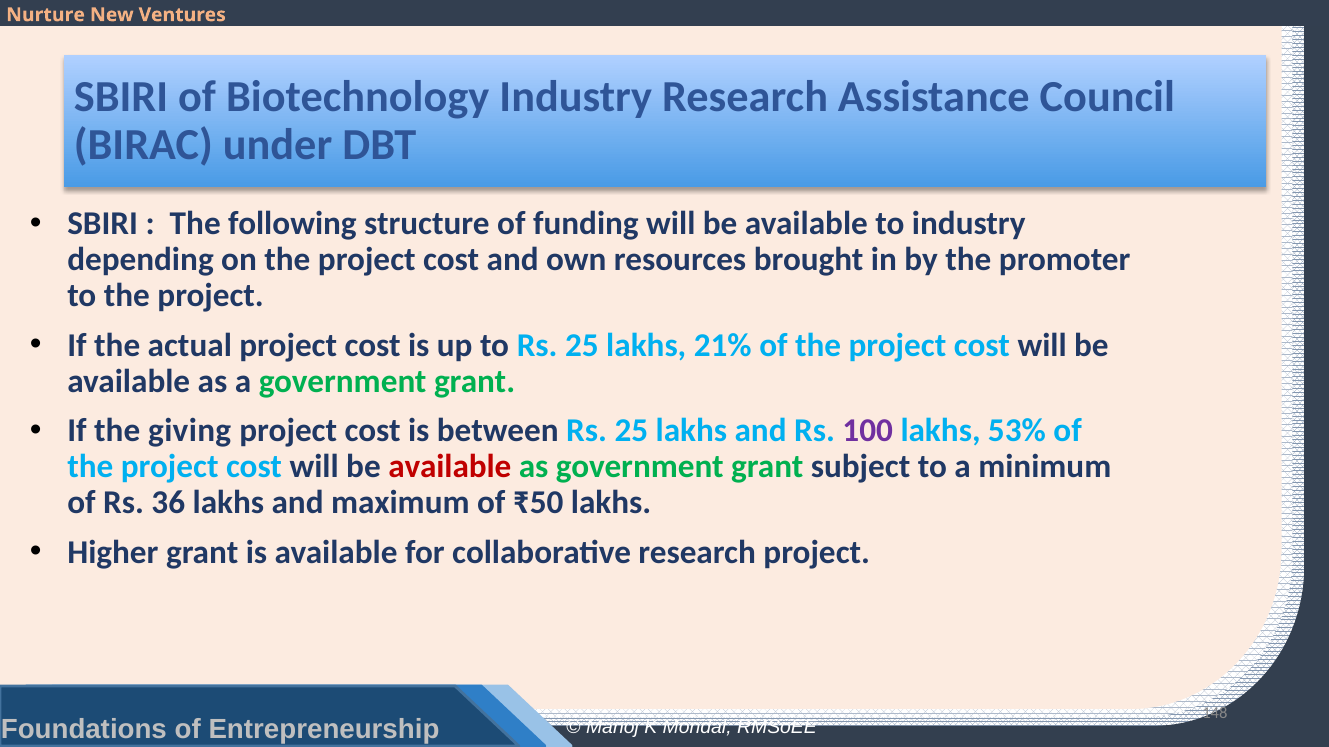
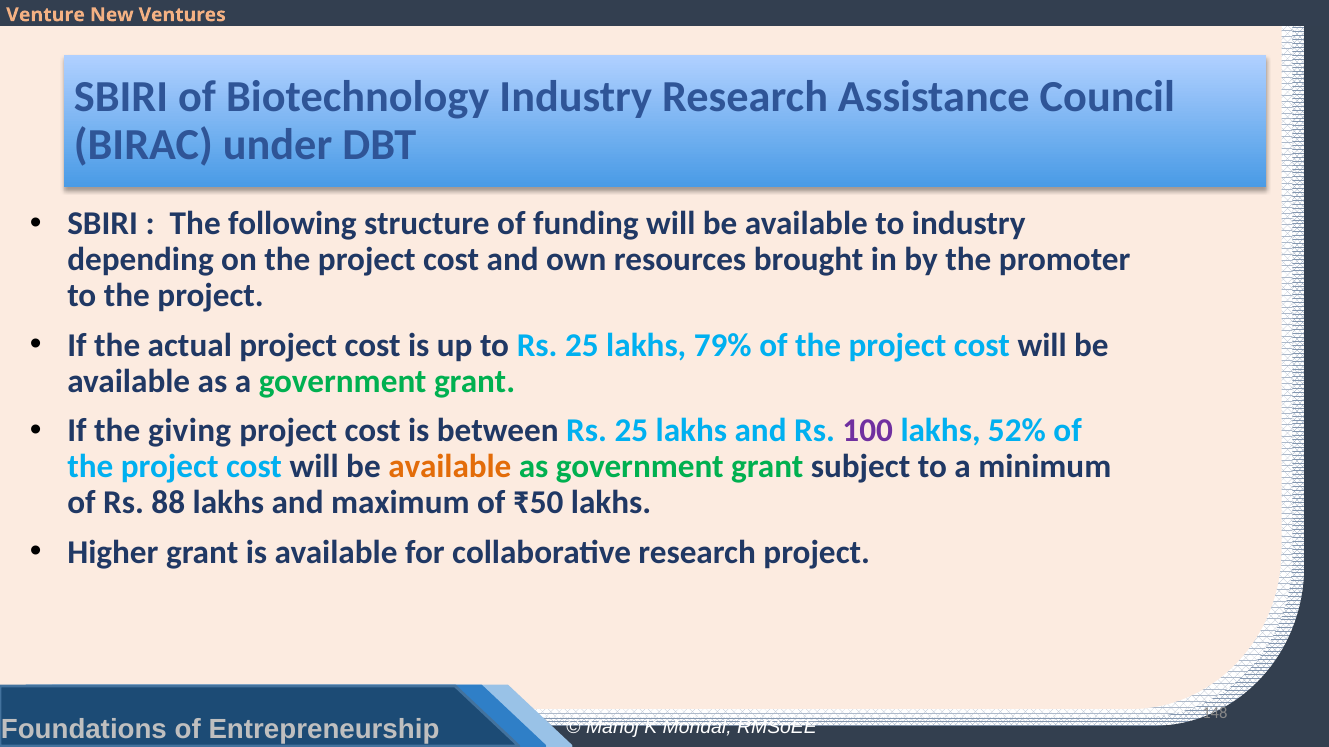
Nurture: Nurture -> Venture
21%: 21% -> 79%
53%: 53% -> 52%
available at (450, 467) colour: red -> orange
36: 36 -> 88
